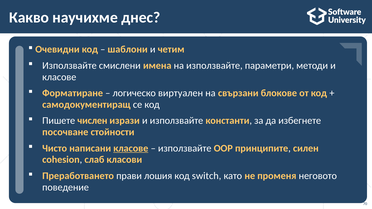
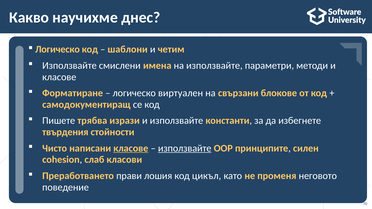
Очевидни at (57, 49): Очевидни -> Логическо
числен: числен -> трябва
посочване: посочване -> твърдения
използвайте at (185, 148) underline: none -> present
switch: switch -> цикъл
